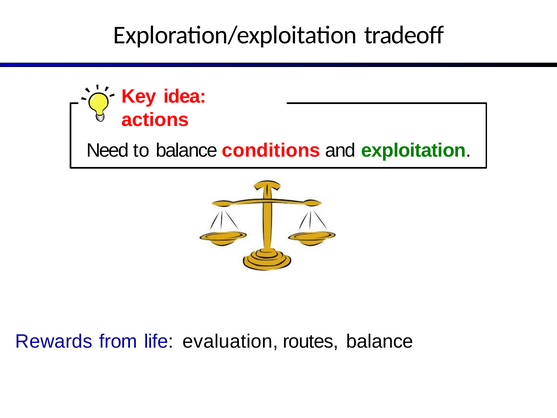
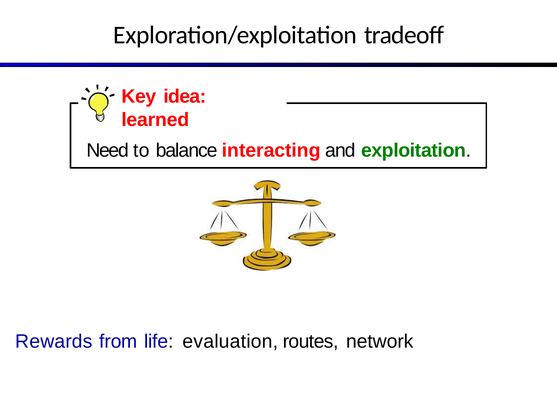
actions: actions -> learned
conditions: conditions -> interacting
routes balance: balance -> network
